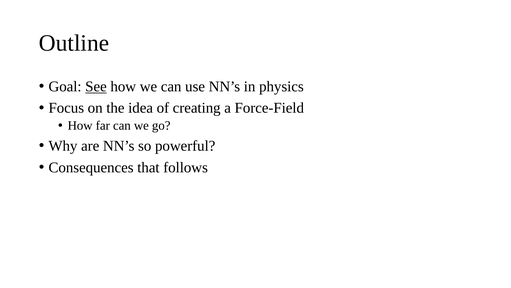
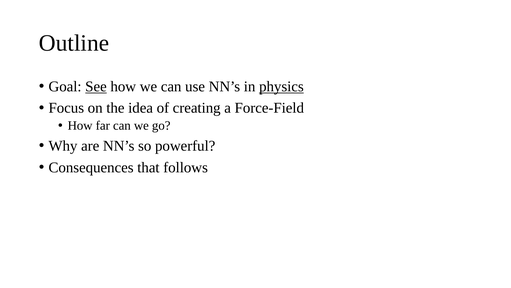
physics underline: none -> present
